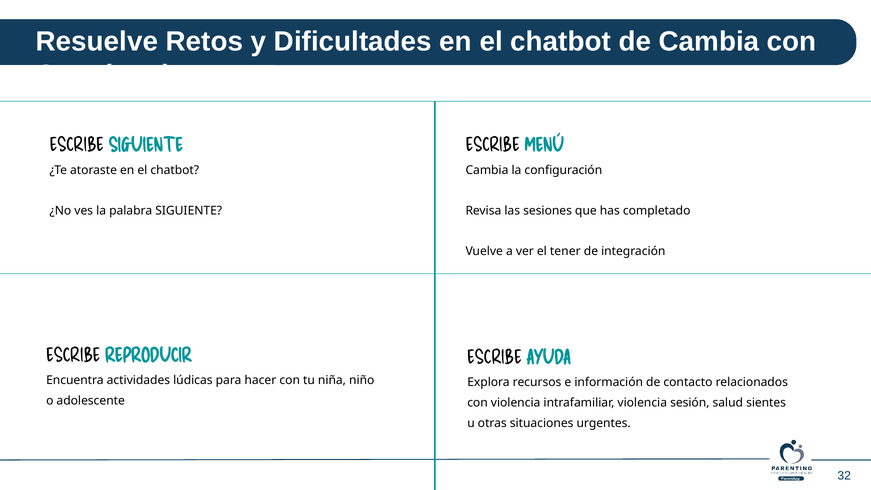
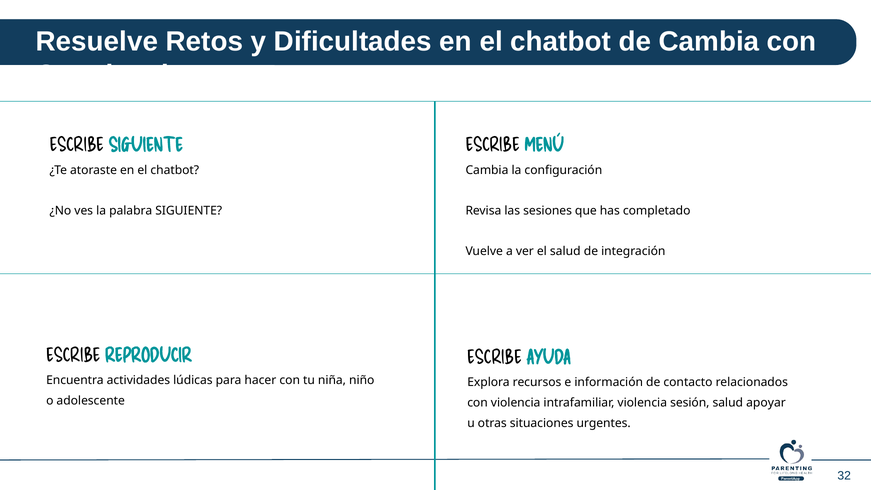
el tener: tener -> salud
sientes: sientes -> apoyar
